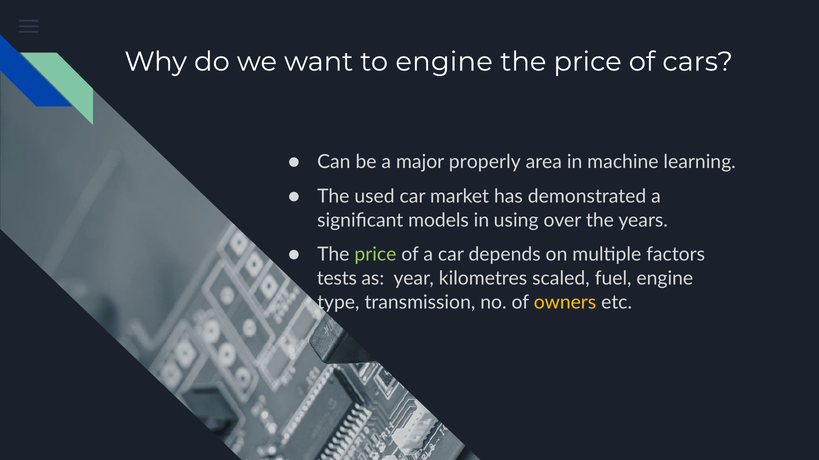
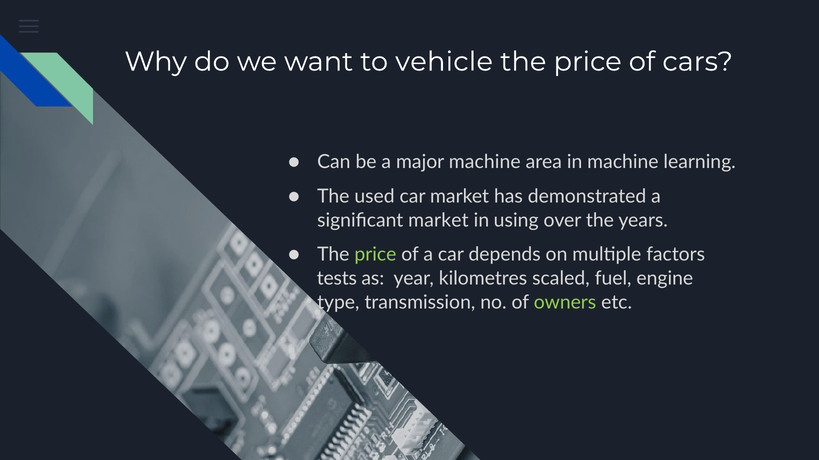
to engine: engine -> vehicle
major properly: properly -> machine
significant models: models -> market
owners colour: yellow -> light green
